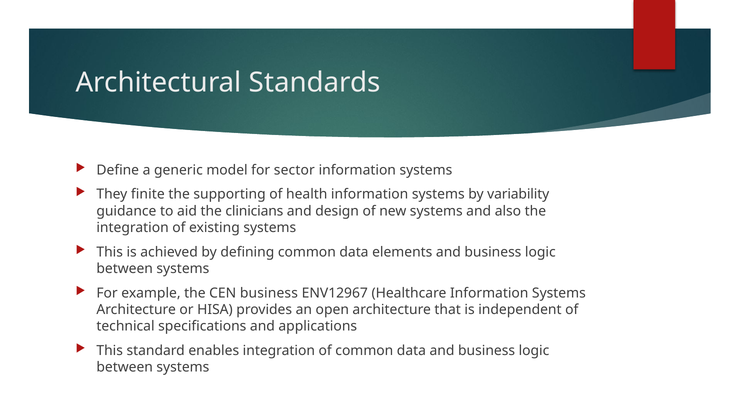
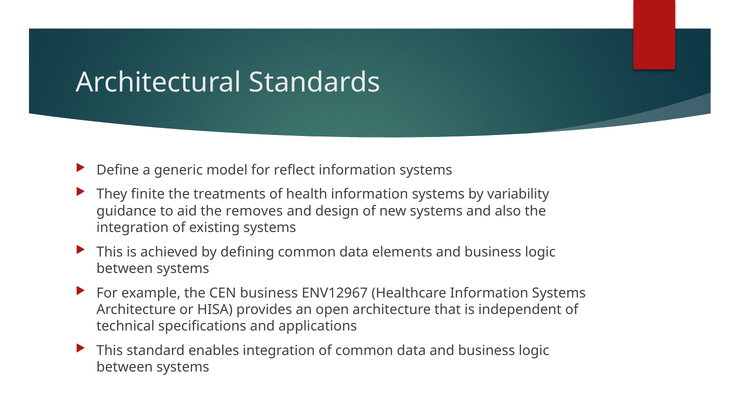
sector: sector -> reflect
supporting: supporting -> treatments
clinicians: clinicians -> removes
